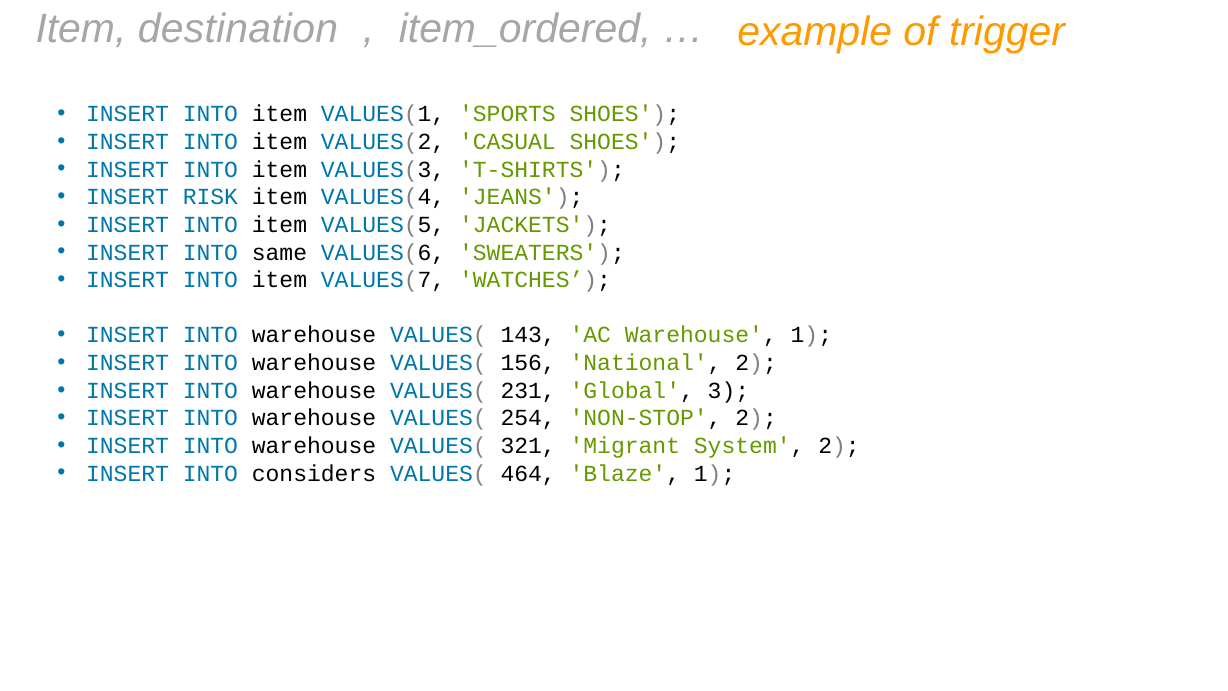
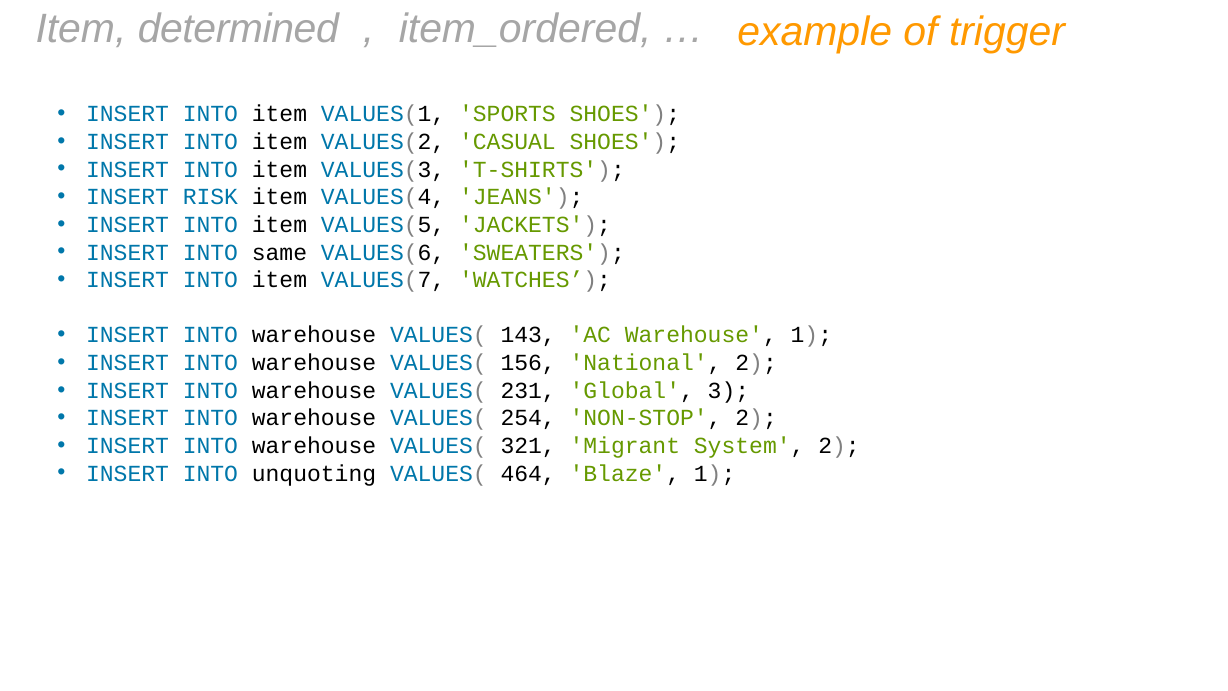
destination: destination -> determined
considers: considers -> unquoting
